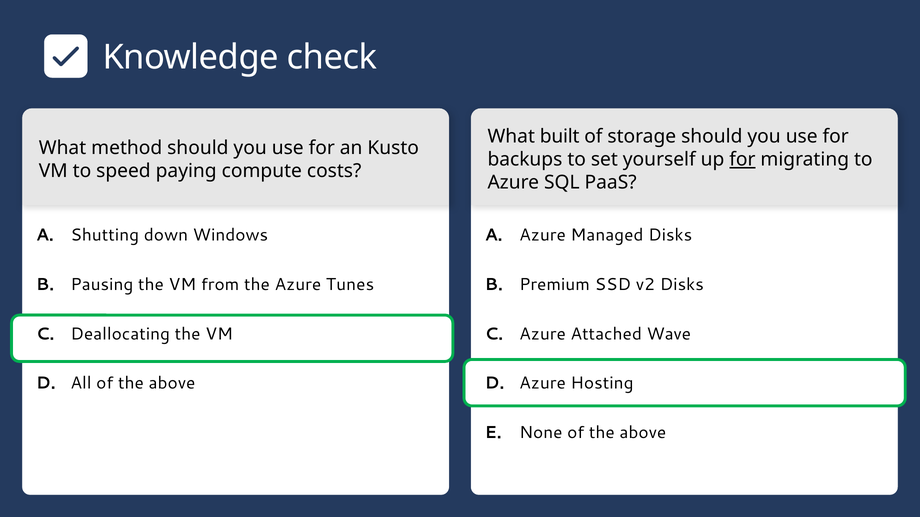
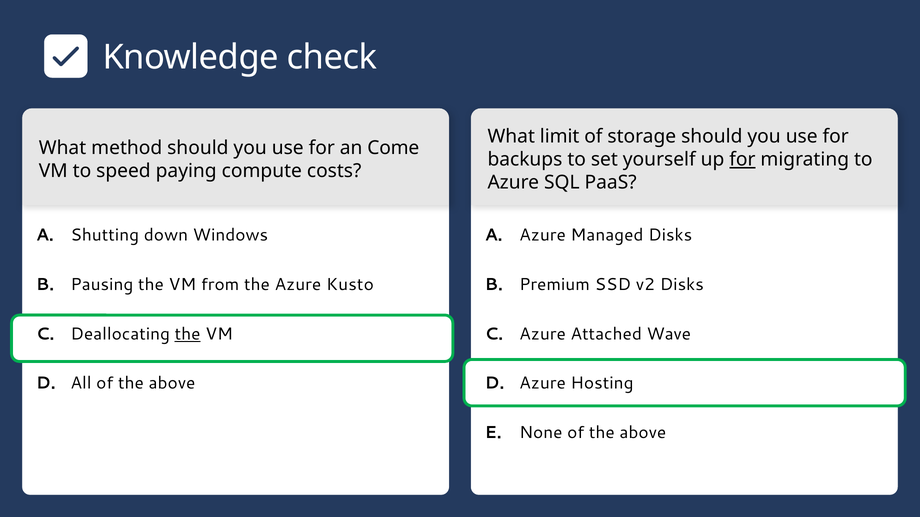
built: built -> limit
Kusto: Kusto -> Come
Tunes: Tunes -> Kusto
the at (188, 334) underline: none -> present
